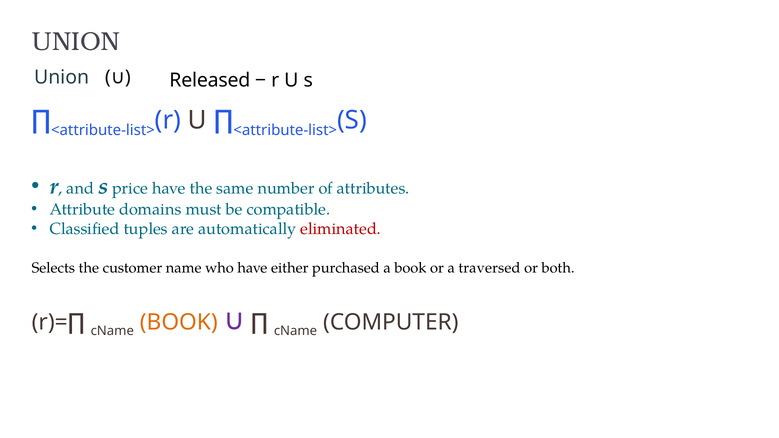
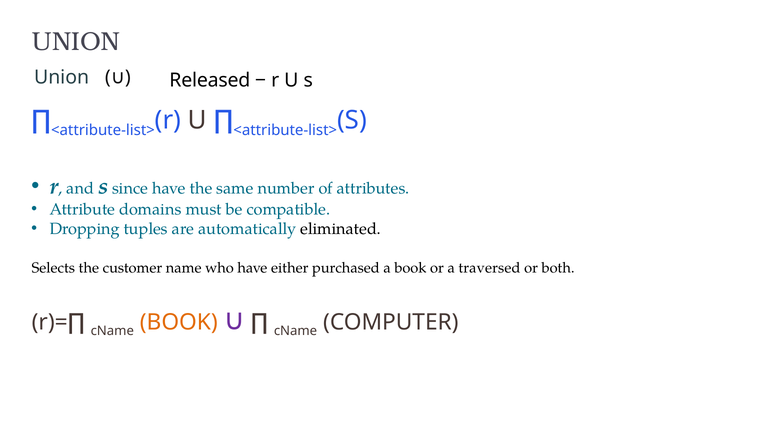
price: price -> since
Classified: Classified -> Dropping
eliminated colour: red -> black
